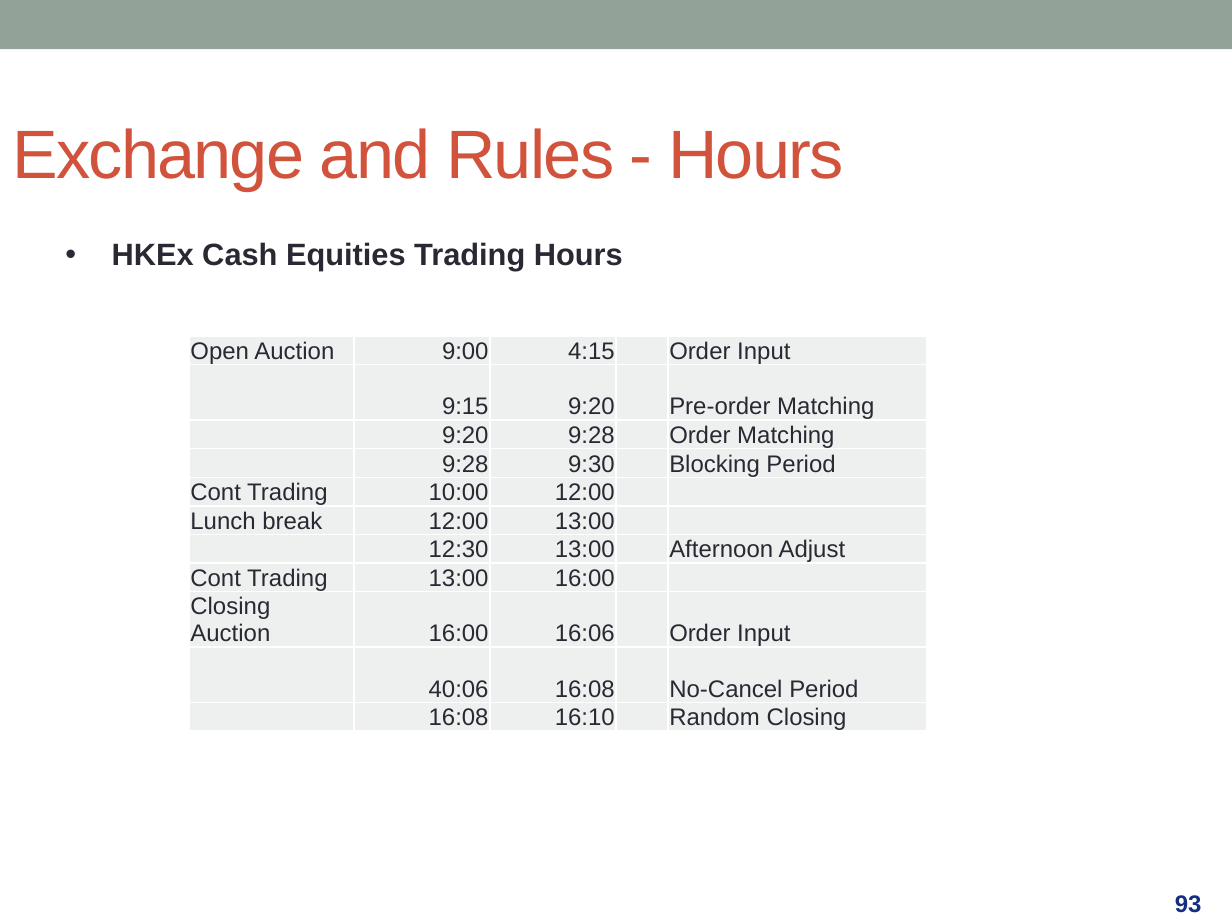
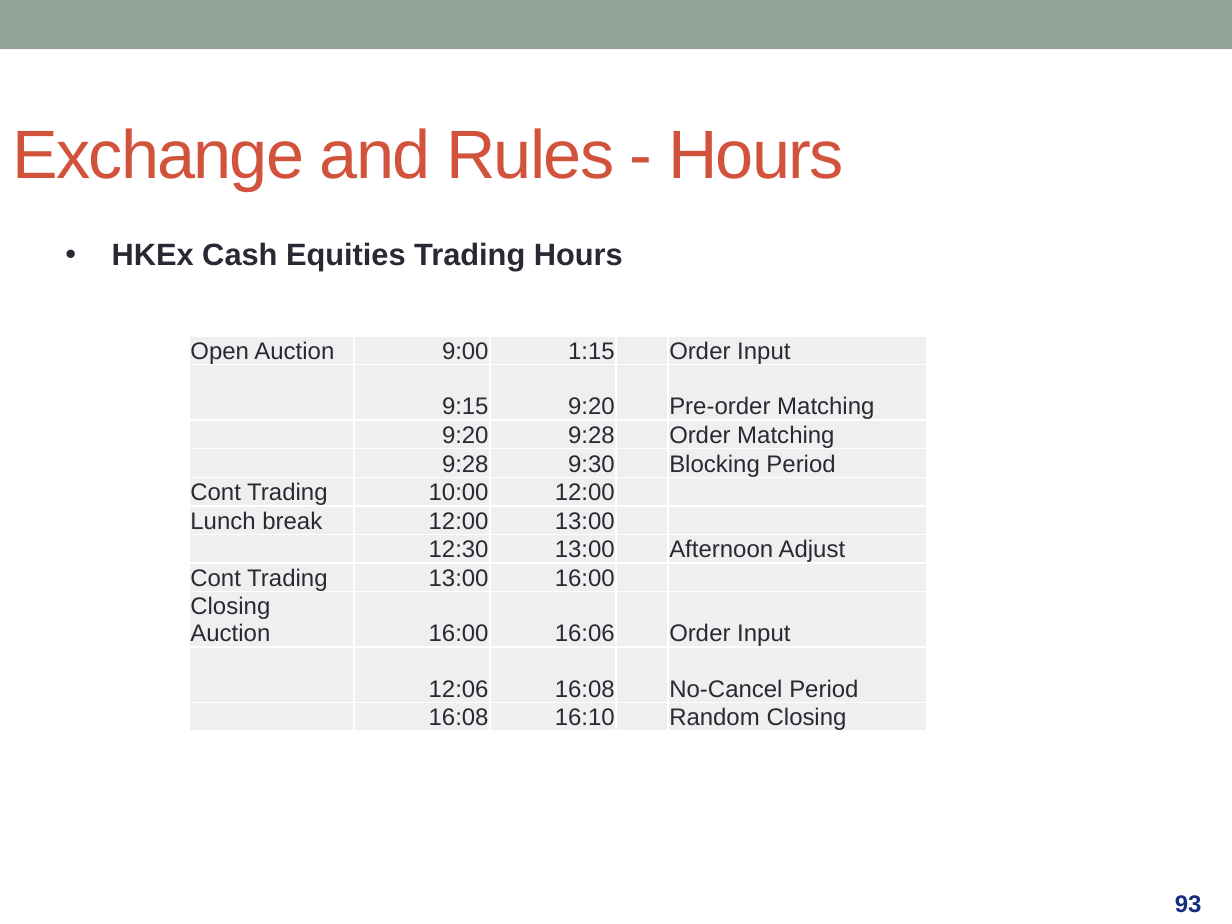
4:15: 4:15 -> 1:15
40:06: 40:06 -> 12:06
